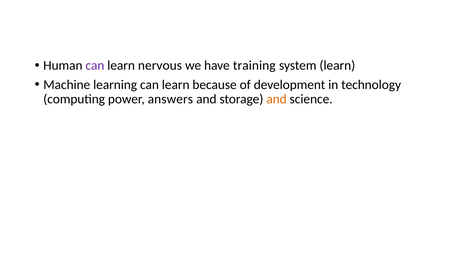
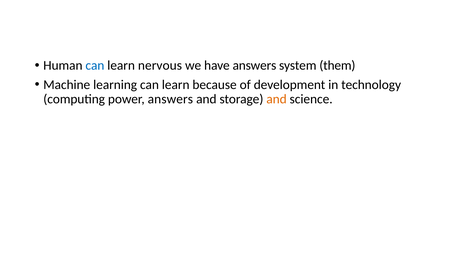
can at (95, 65) colour: purple -> blue
have training: training -> answers
system learn: learn -> them
